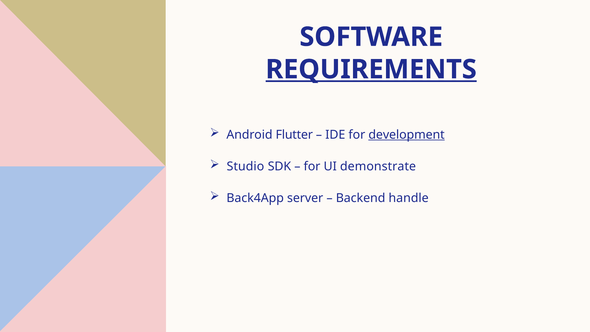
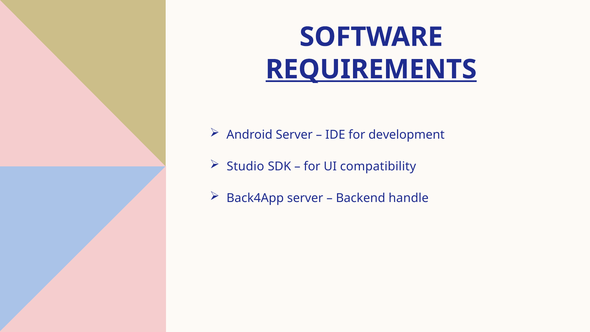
Android Flutter: Flutter -> Server
development underline: present -> none
demonstrate: demonstrate -> compatibility
